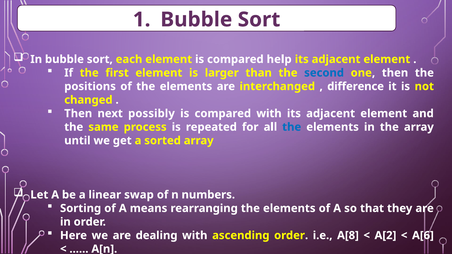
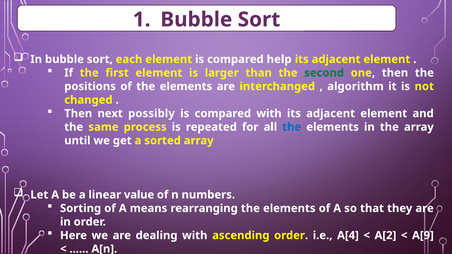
second colour: blue -> green
difference: difference -> algorithm
swap: swap -> value
A[8: A[8 -> A[4
A[6: A[6 -> A[9
